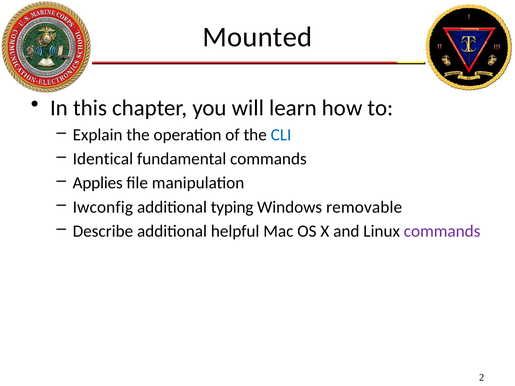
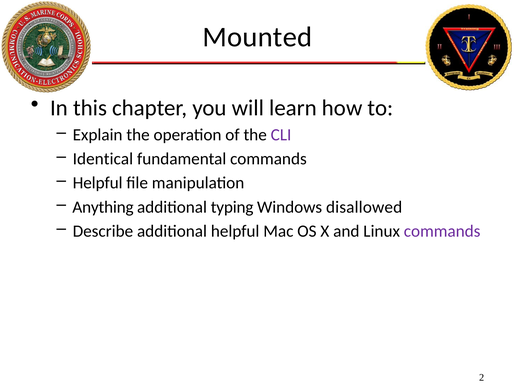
CLI colour: blue -> purple
Applies at (98, 183): Applies -> Helpful
Iwconfig: Iwconfig -> Anything
removable: removable -> disallowed
